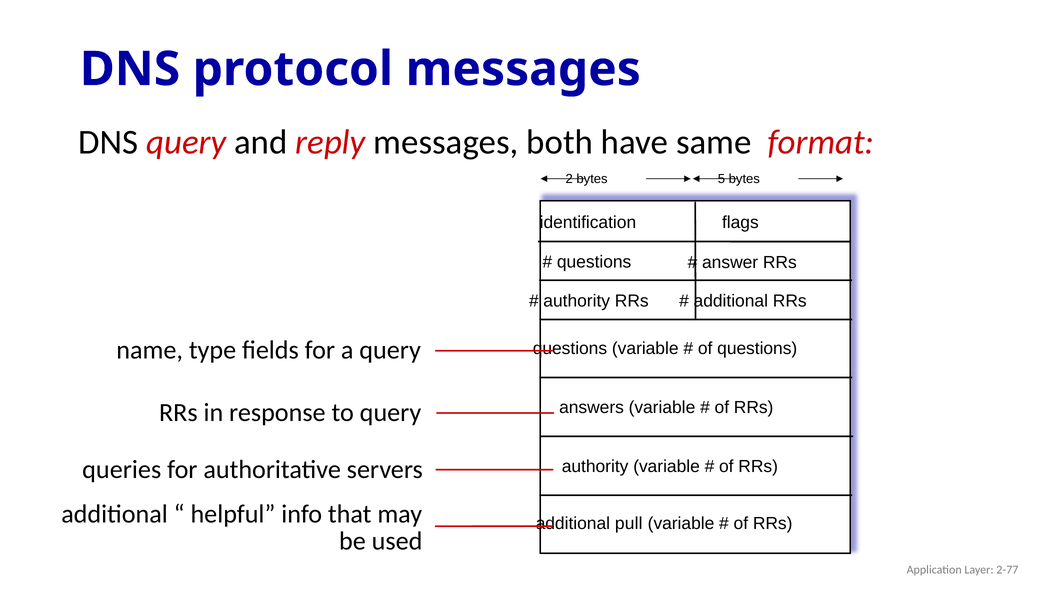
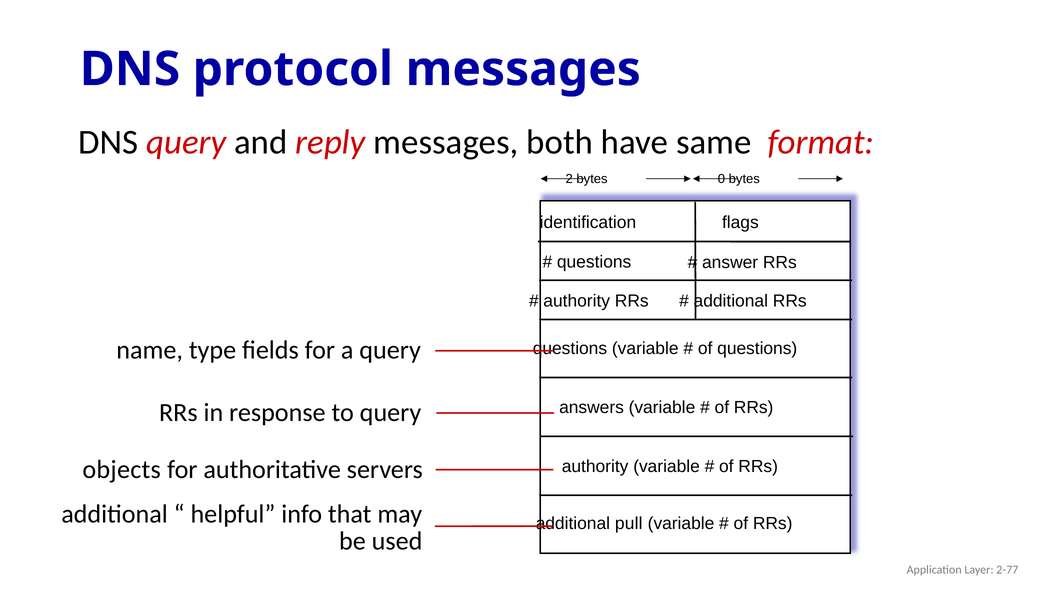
5: 5 -> 0
queries: queries -> objects
